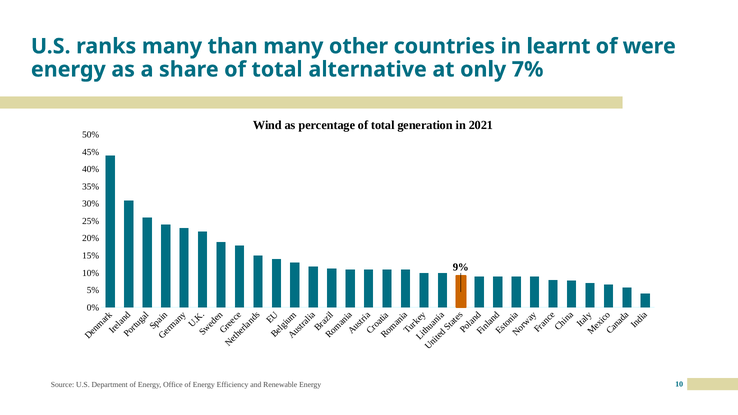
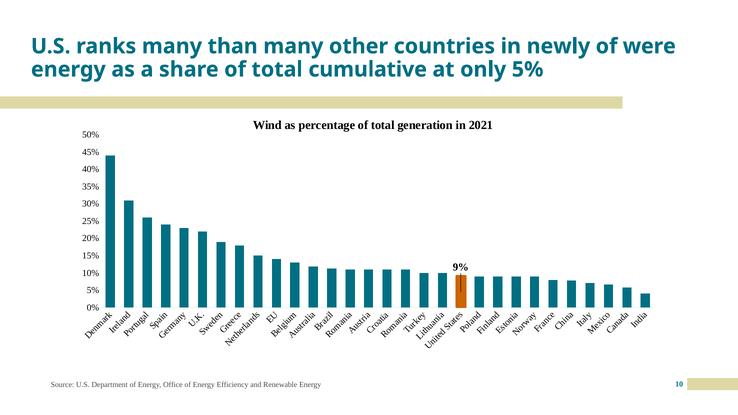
learnt: learnt -> newly
alternative: alternative -> cumulative
only 7%: 7% -> 5%
